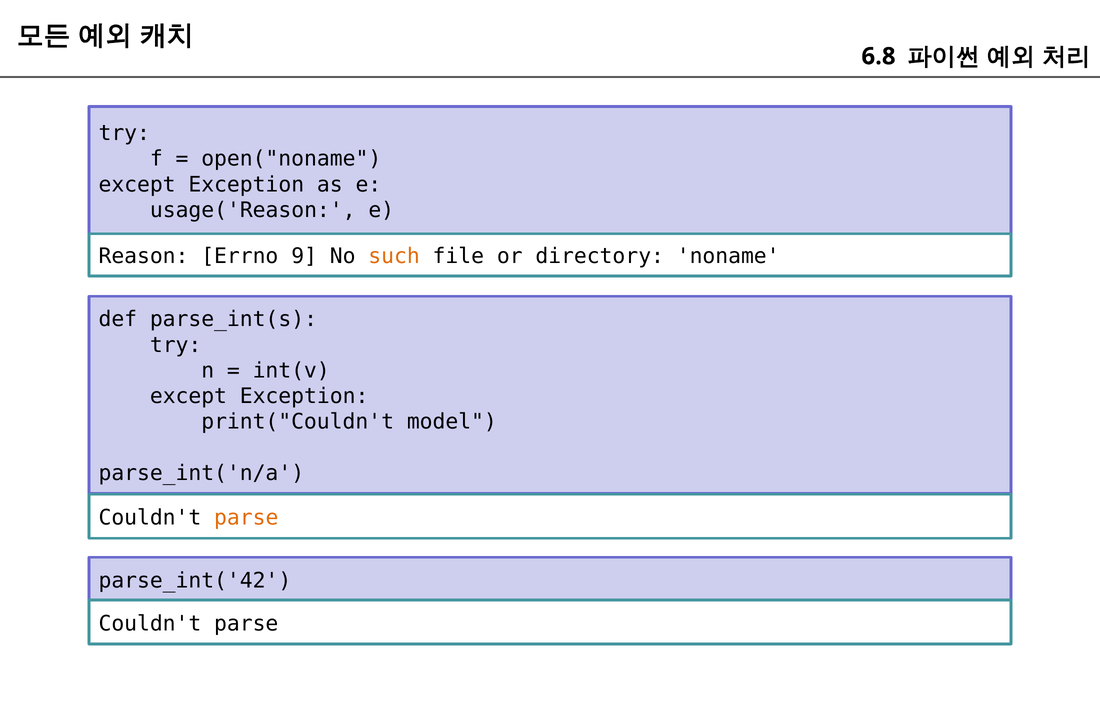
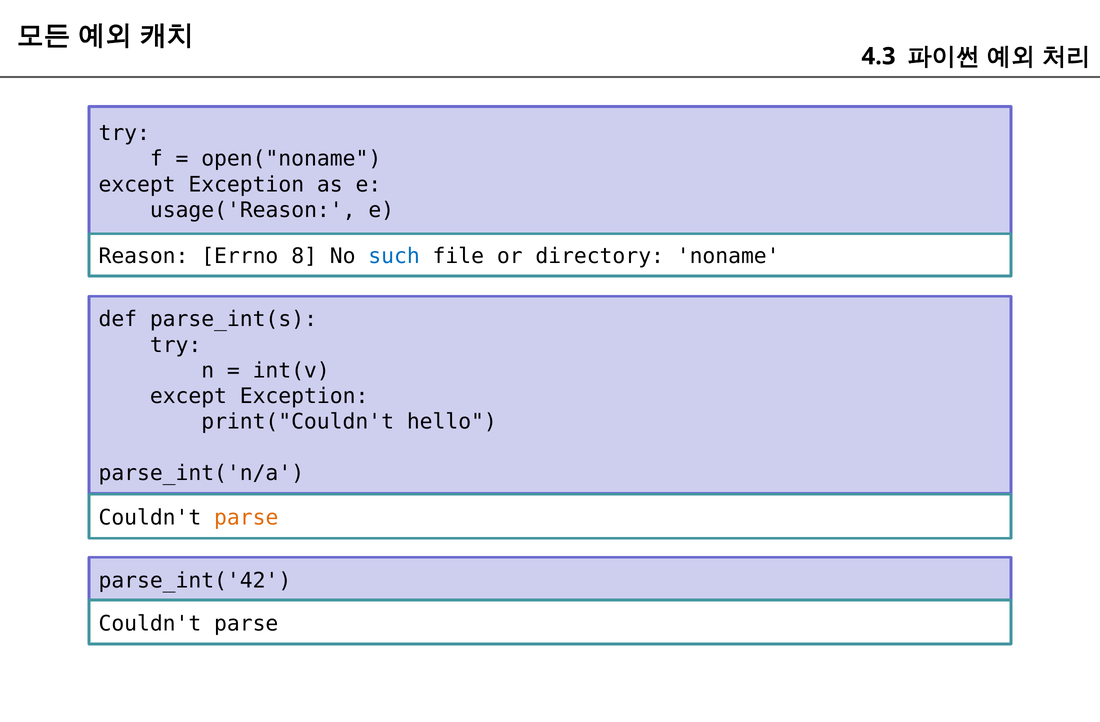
6.8: 6.8 -> 4.3
9: 9 -> 8
such colour: orange -> blue
model: model -> hello
